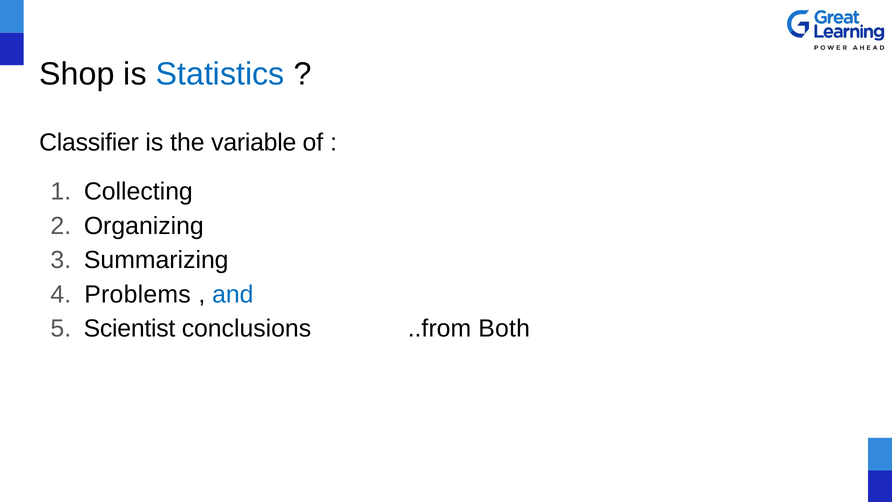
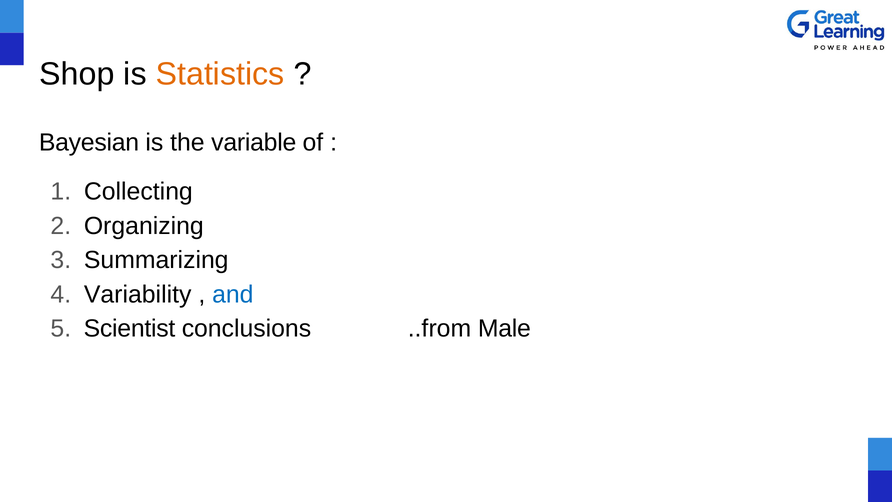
Statistics colour: blue -> orange
Classifier: Classifier -> Bayesian
Problems: Problems -> Variability
Both: Both -> Male
